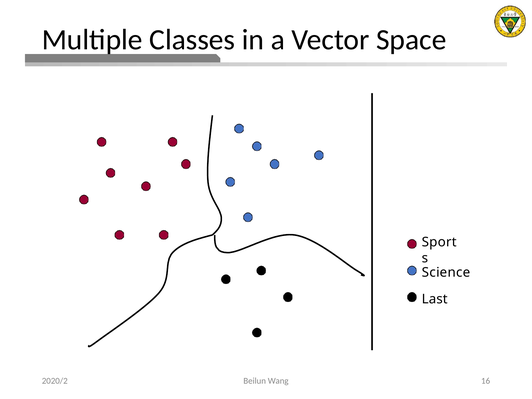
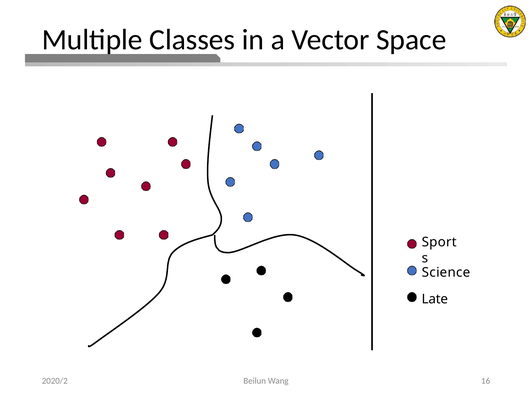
Last: Last -> Late
